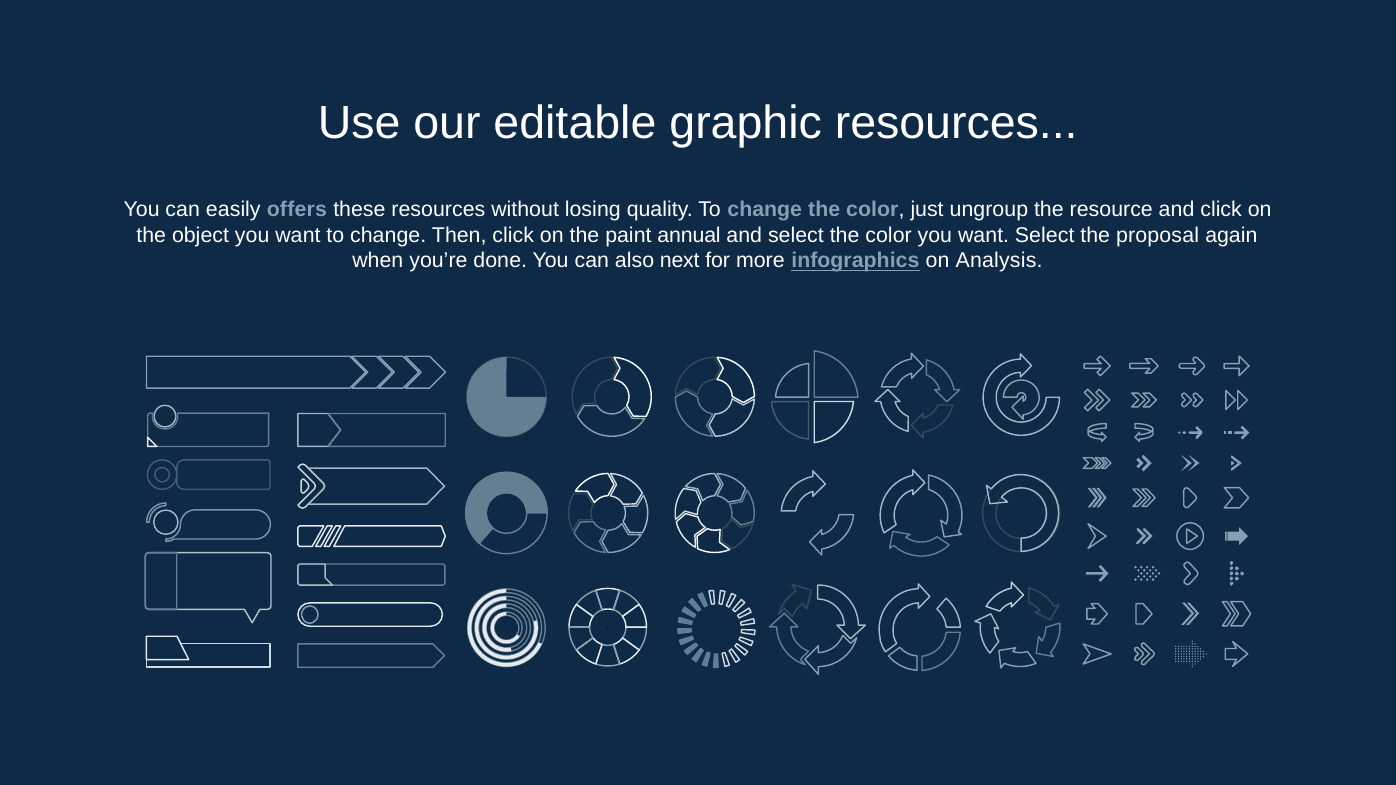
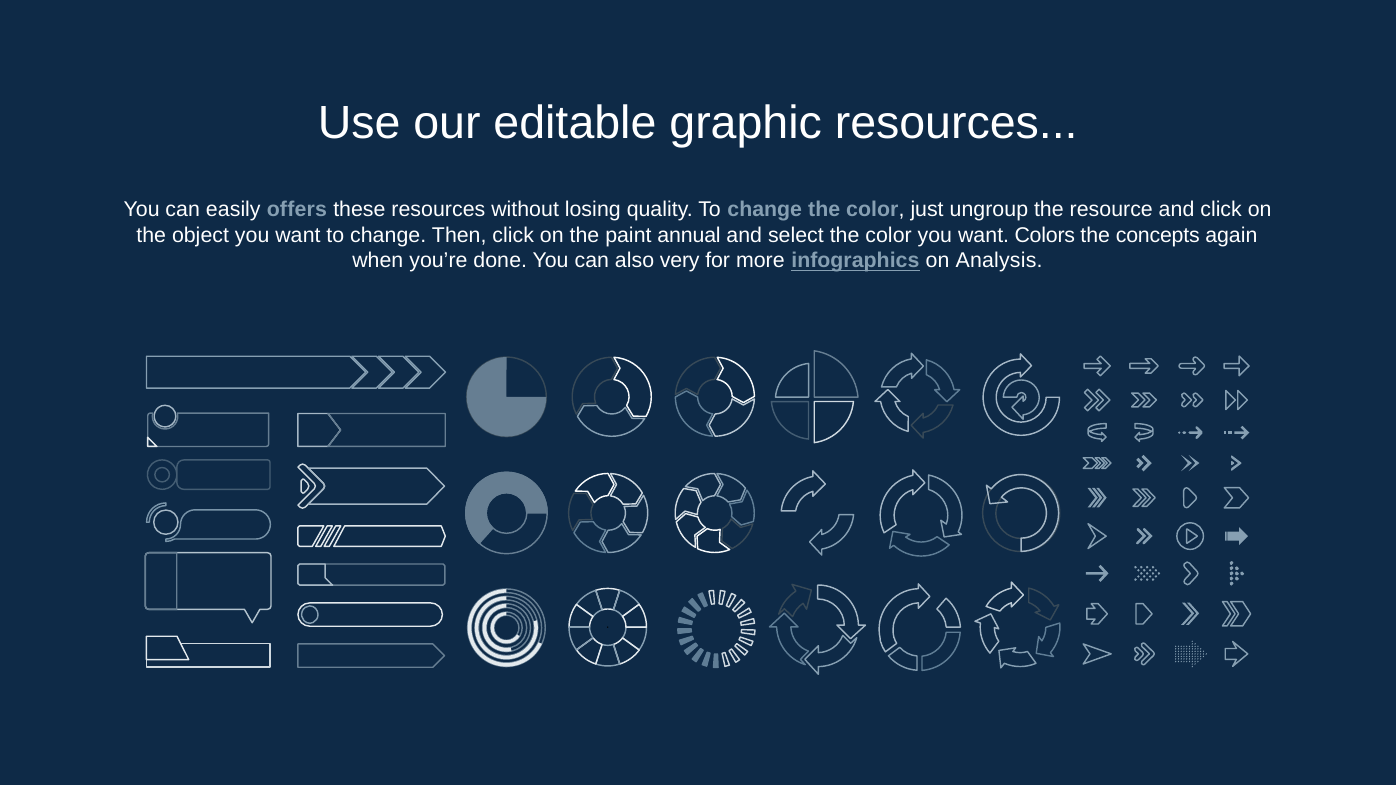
want Select: Select -> Colors
proposal: proposal -> concepts
next: next -> very
